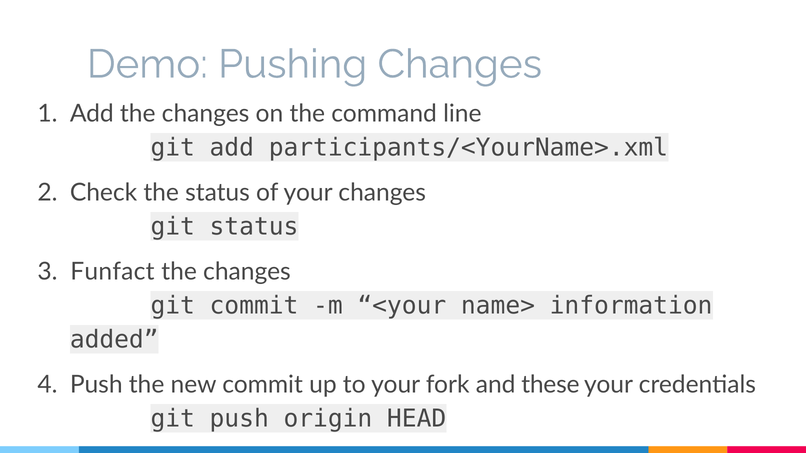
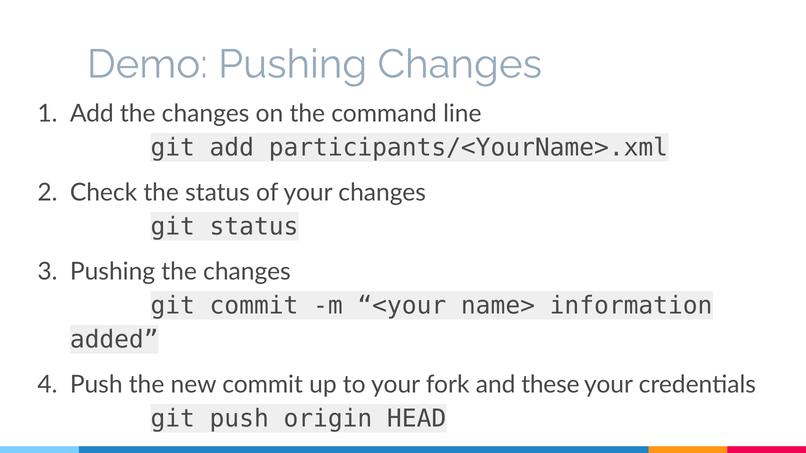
Funfact at (112, 272): Funfact -> Pushing
